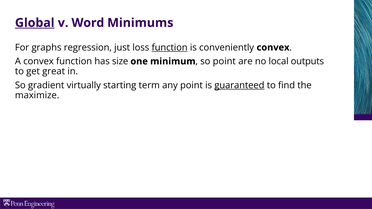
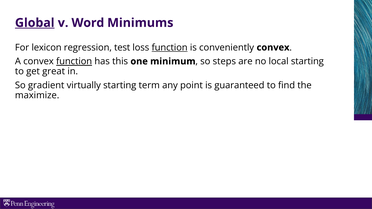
graphs: graphs -> lexicon
just: just -> test
function at (74, 61) underline: none -> present
size: size -> this
so point: point -> steps
local outputs: outputs -> starting
guaranteed underline: present -> none
